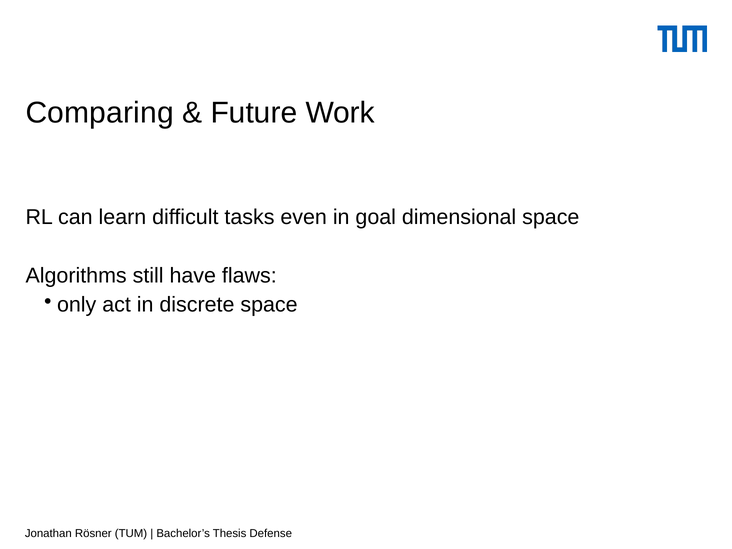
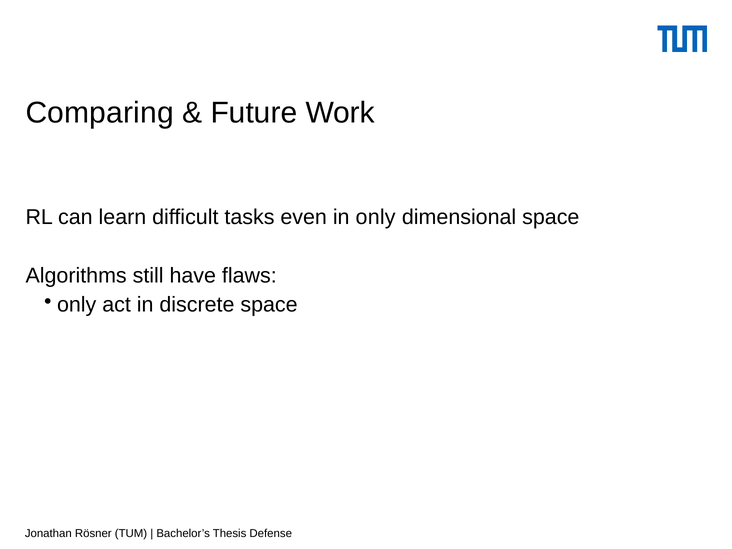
in goal: goal -> only
